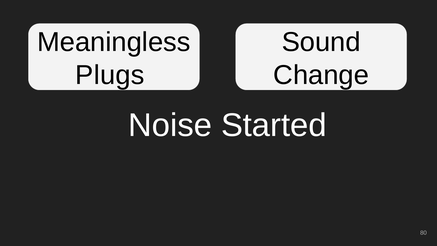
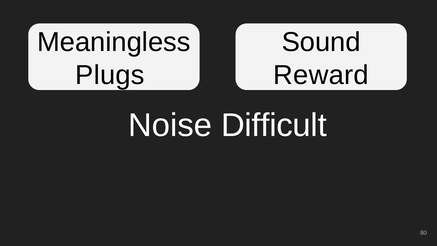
Change: Change -> Reward
Started: Started -> Difficult
